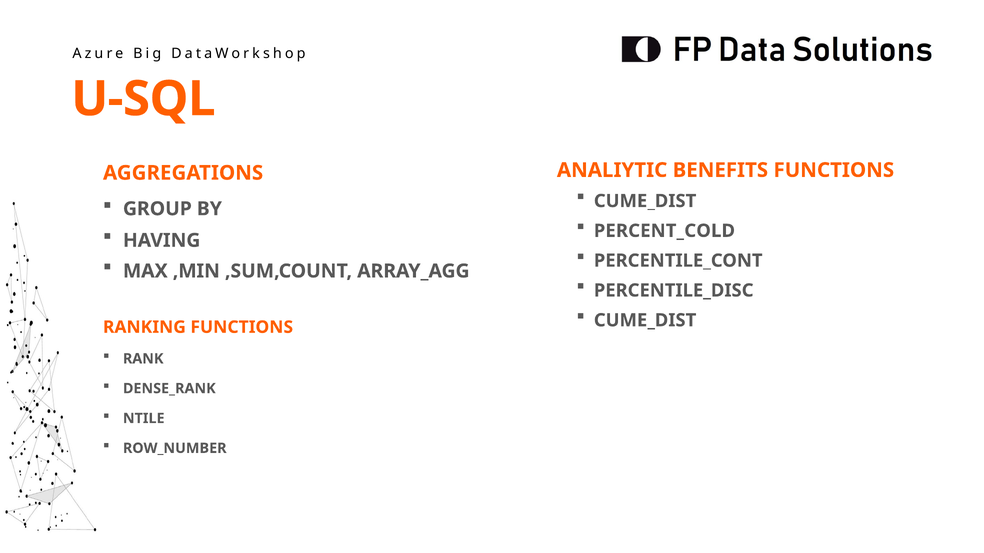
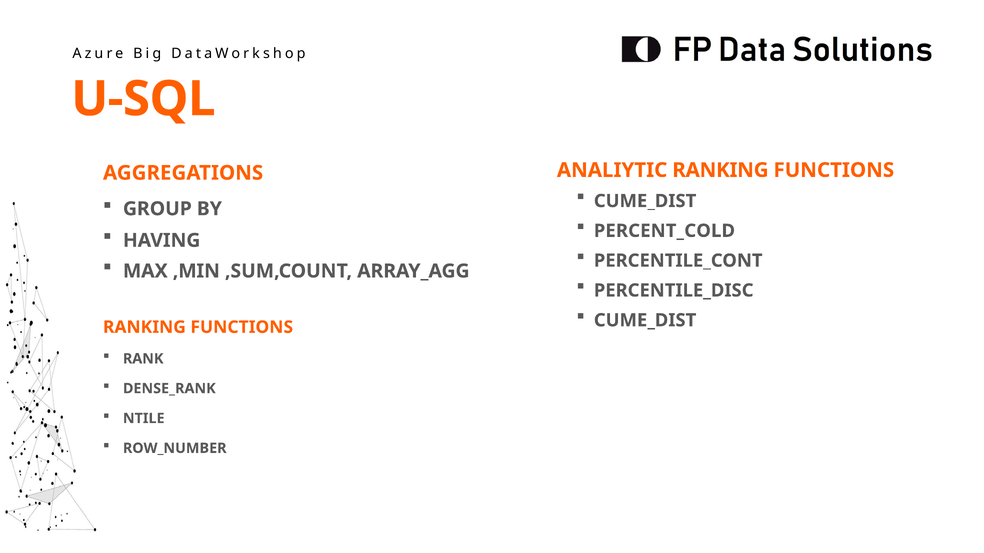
ANALIYTIC BENEFITS: BENEFITS -> RANKING
